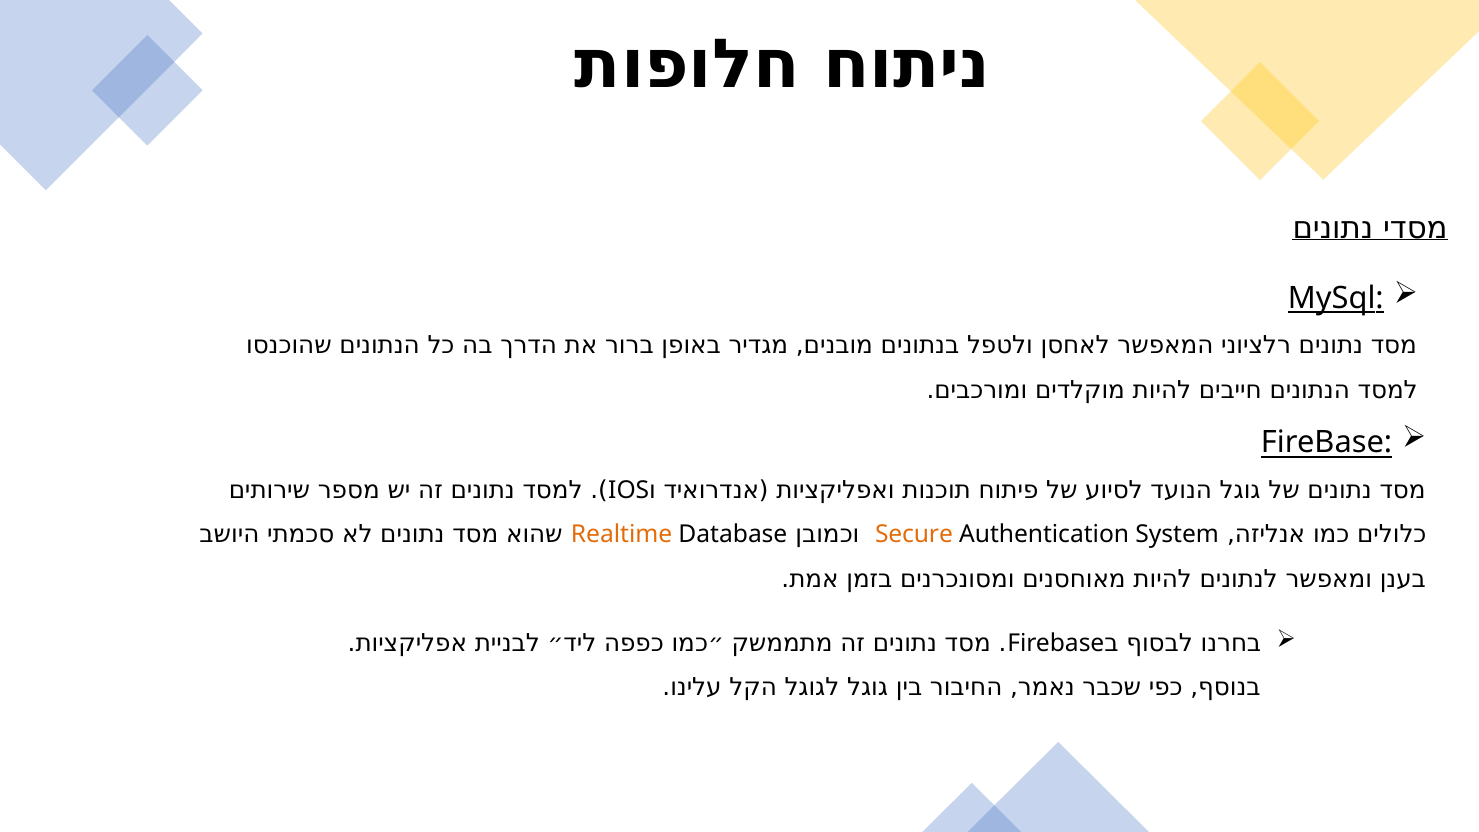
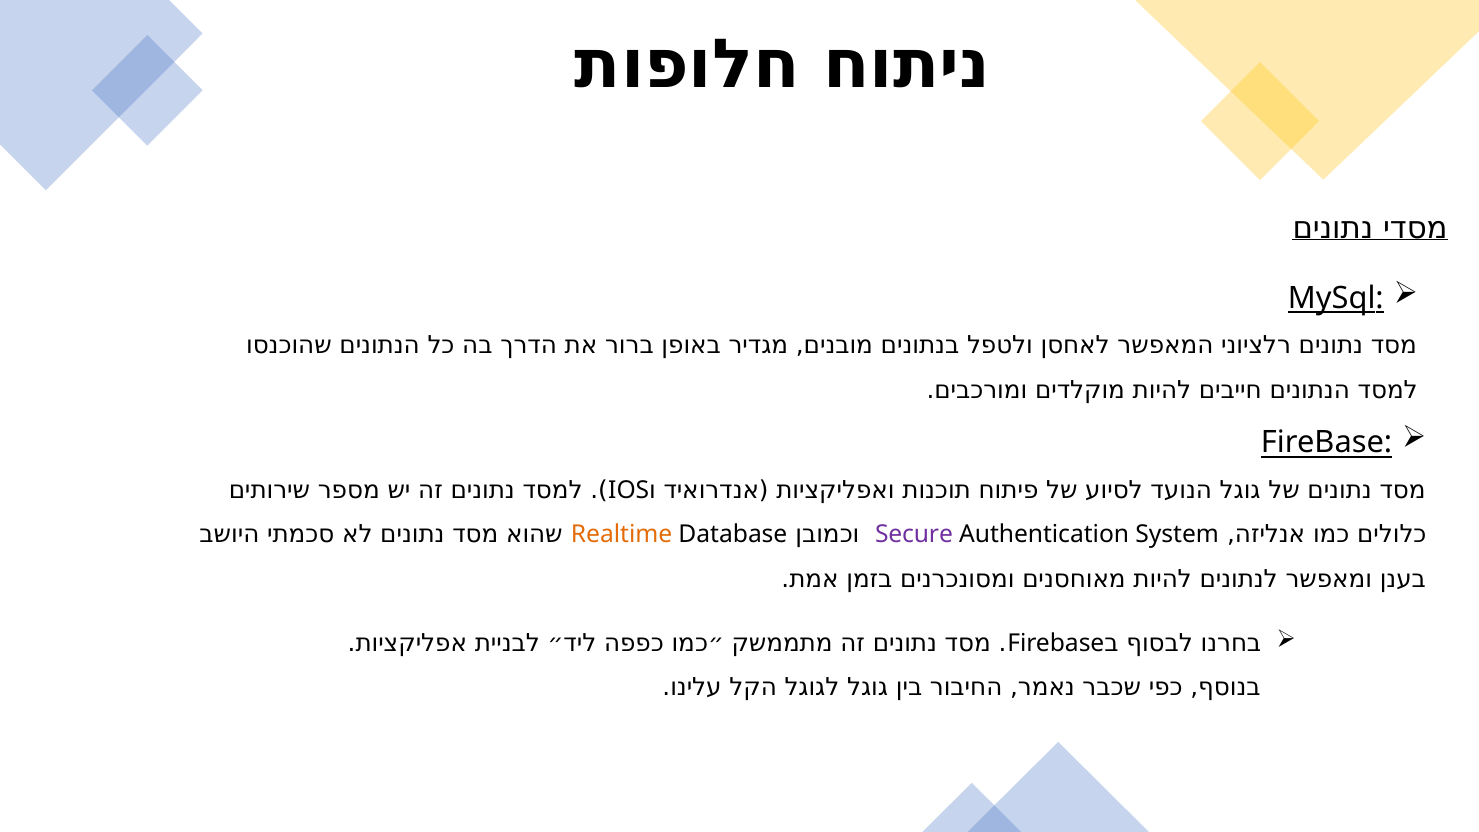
Secure colour: orange -> purple
